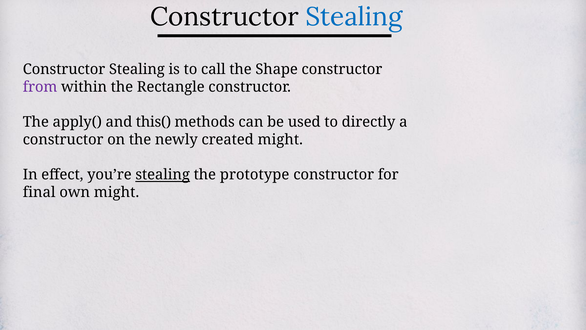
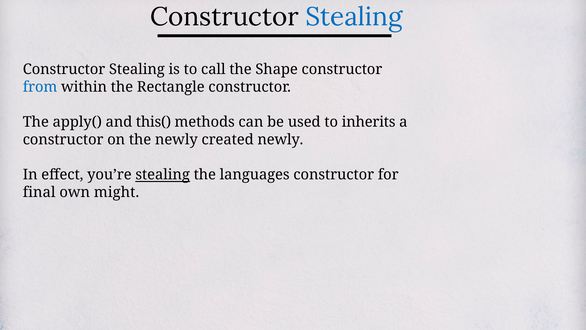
from colour: purple -> blue
directly: directly -> inherits
created might: might -> newly
prototype: prototype -> languages
